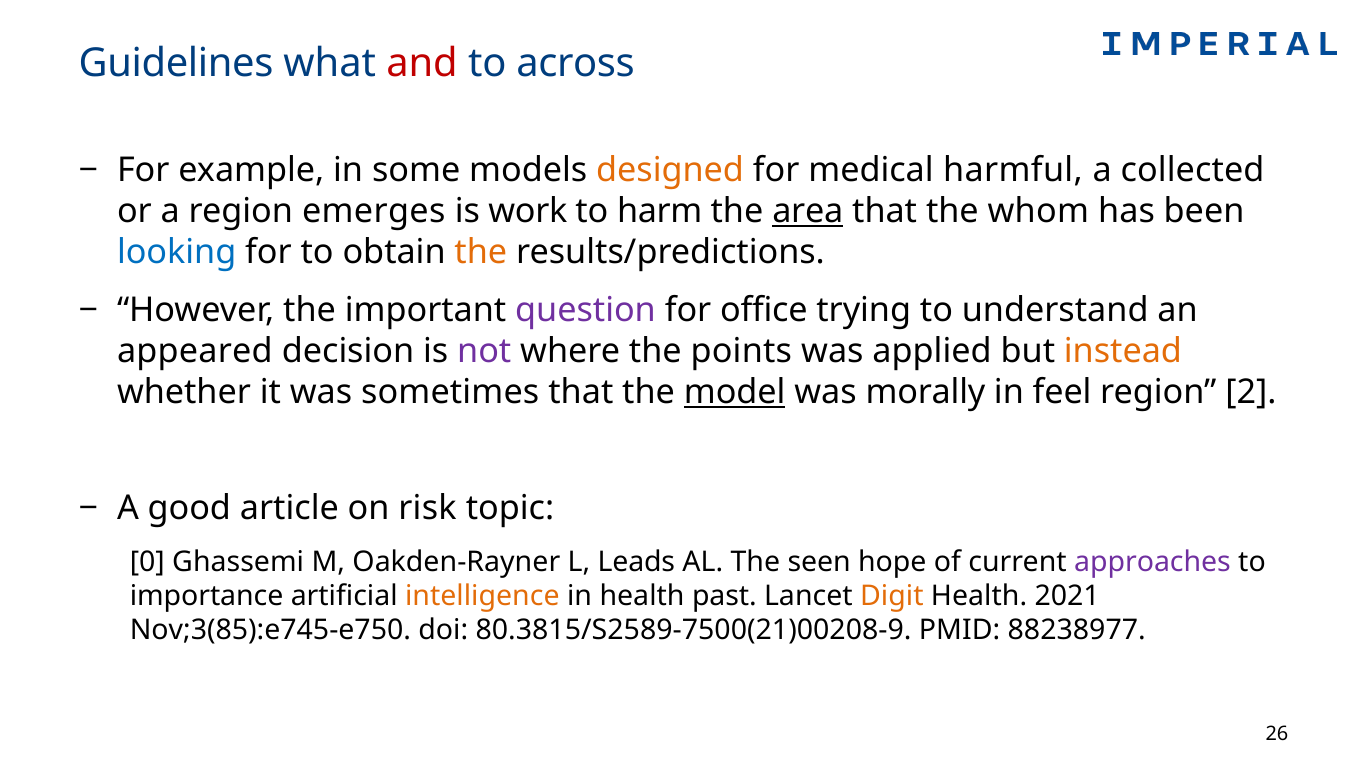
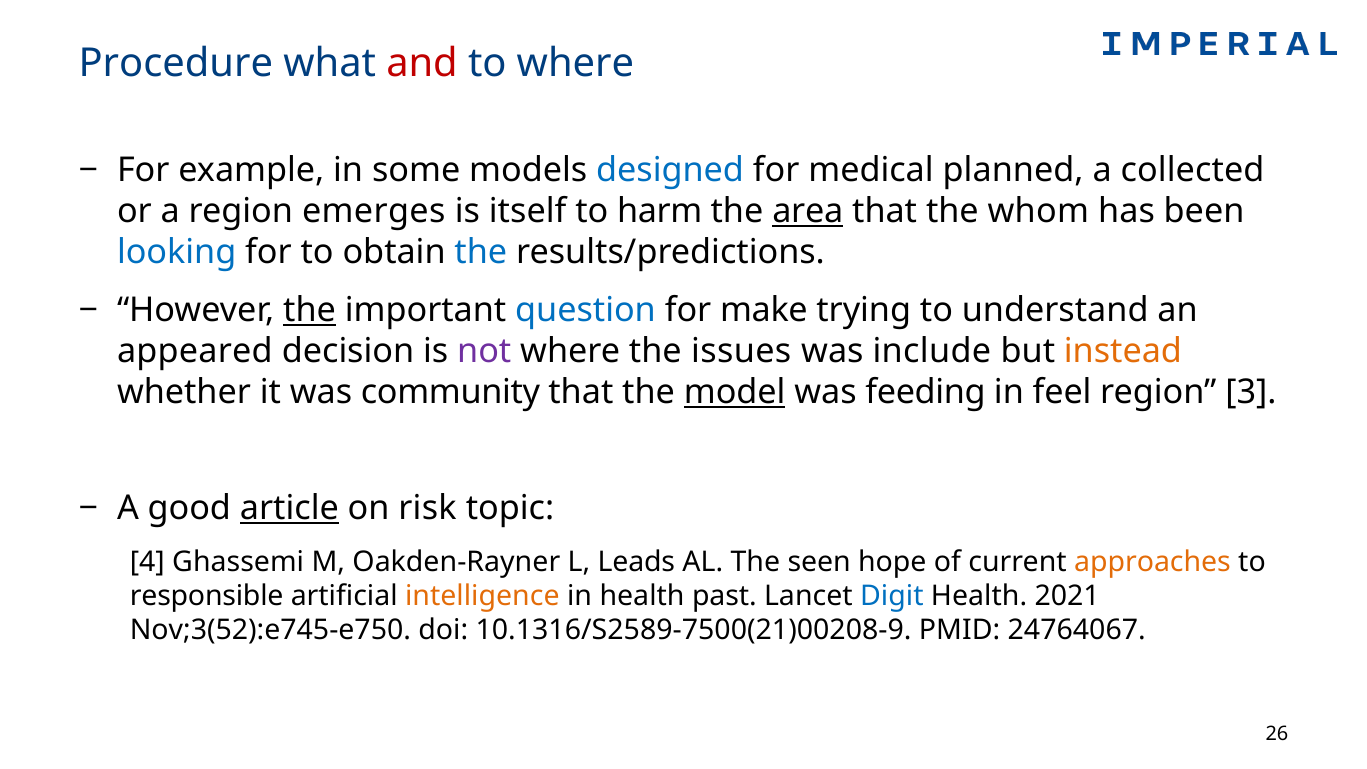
Guidelines: Guidelines -> Procedure
to across: across -> where
designed colour: orange -> blue
harmful: harmful -> planned
work: work -> itself
the at (481, 252) colour: orange -> blue
the at (310, 310) underline: none -> present
question colour: purple -> blue
office: office -> make
points: points -> issues
applied: applied -> include
sometimes: sometimes -> community
morally: morally -> feeding
2: 2 -> 3
article underline: none -> present
0: 0 -> 4
approaches colour: purple -> orange
importance: importance -> responsible
Digit colour: orange -> blue
Nov;3(85):e745-e750: Nov;3(85):e745-e750 -> Nov;3(52):e745-e750
80.3815/S2589-7500(21)00208-9: 80.3815/S2589-7500(21)00208-9 -> 10.1316/S2589-7500(21)00208-9
88238977: 88238977 -> 24764067
